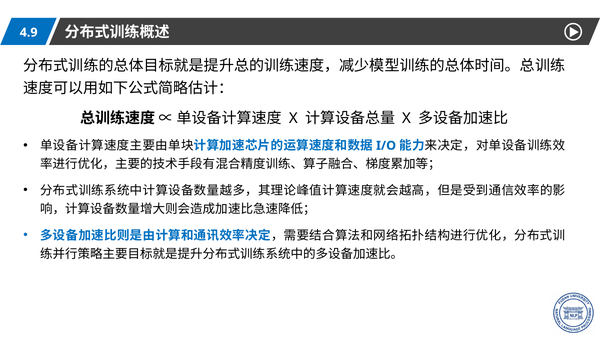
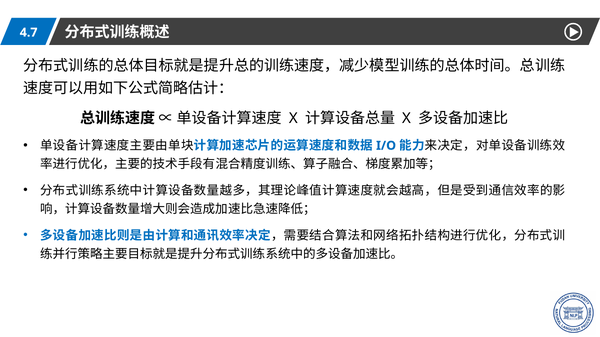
4.9: 4.9 -> 4.7
